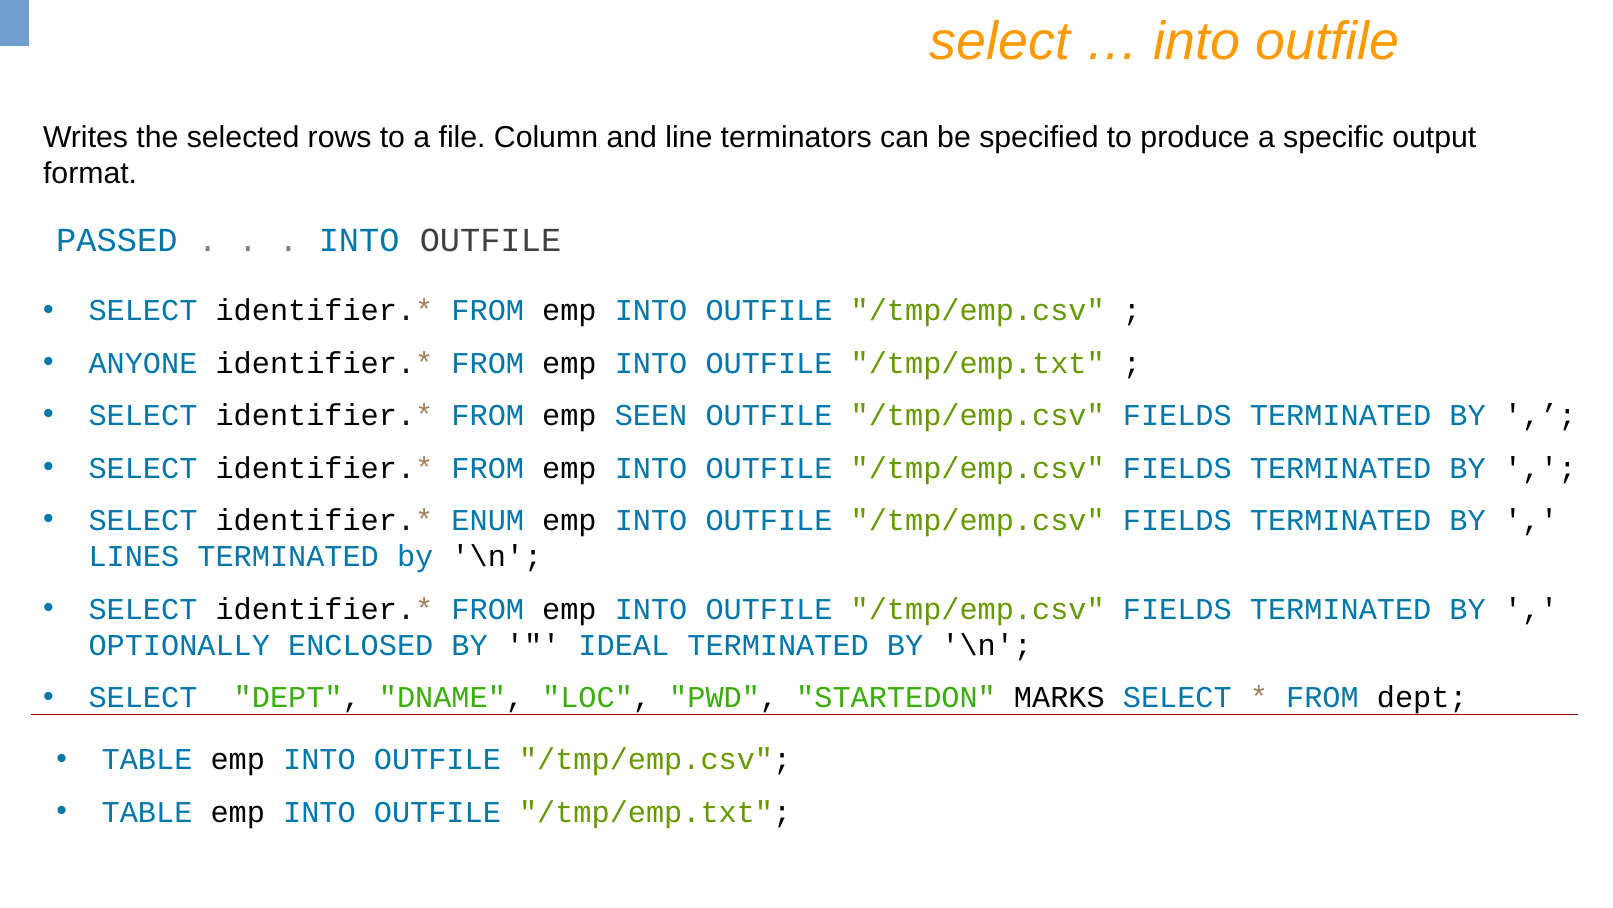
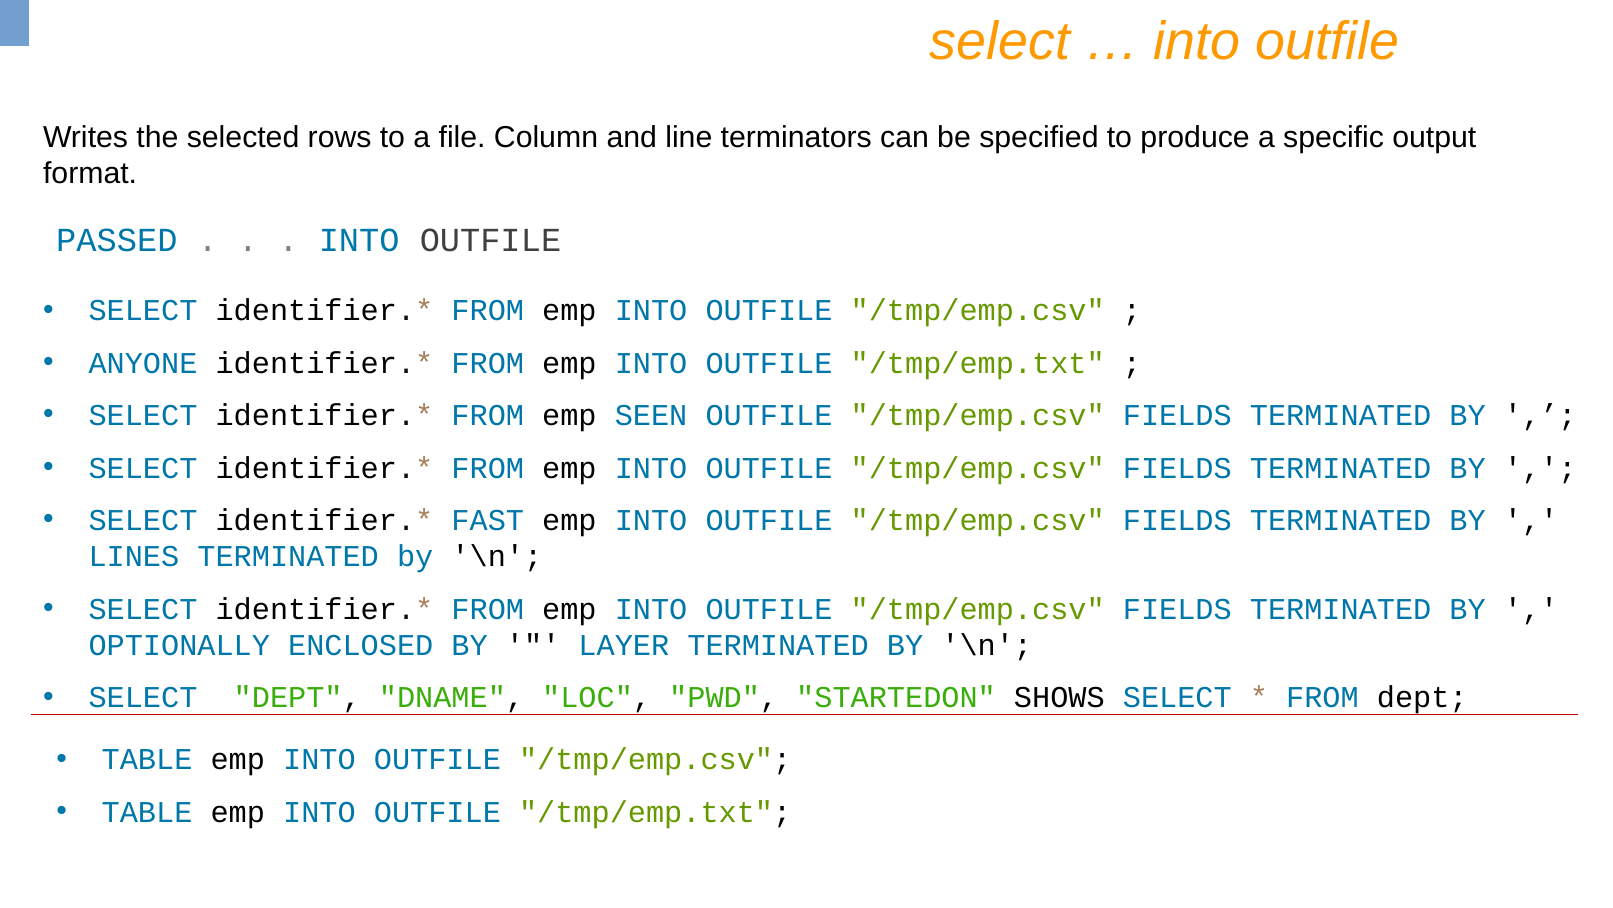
ENUM: ENUM -> FAST
IDEAL: IDEAL -> LAYER
MARKS: MARKS -> SHOWS
